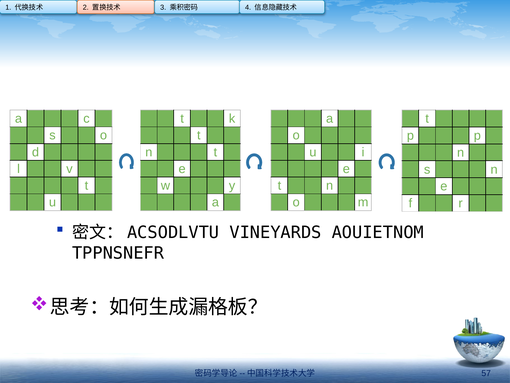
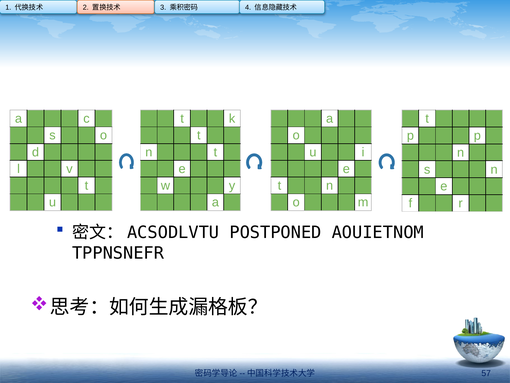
VINEYARDS: VINEYARDS -> POSTPONED
